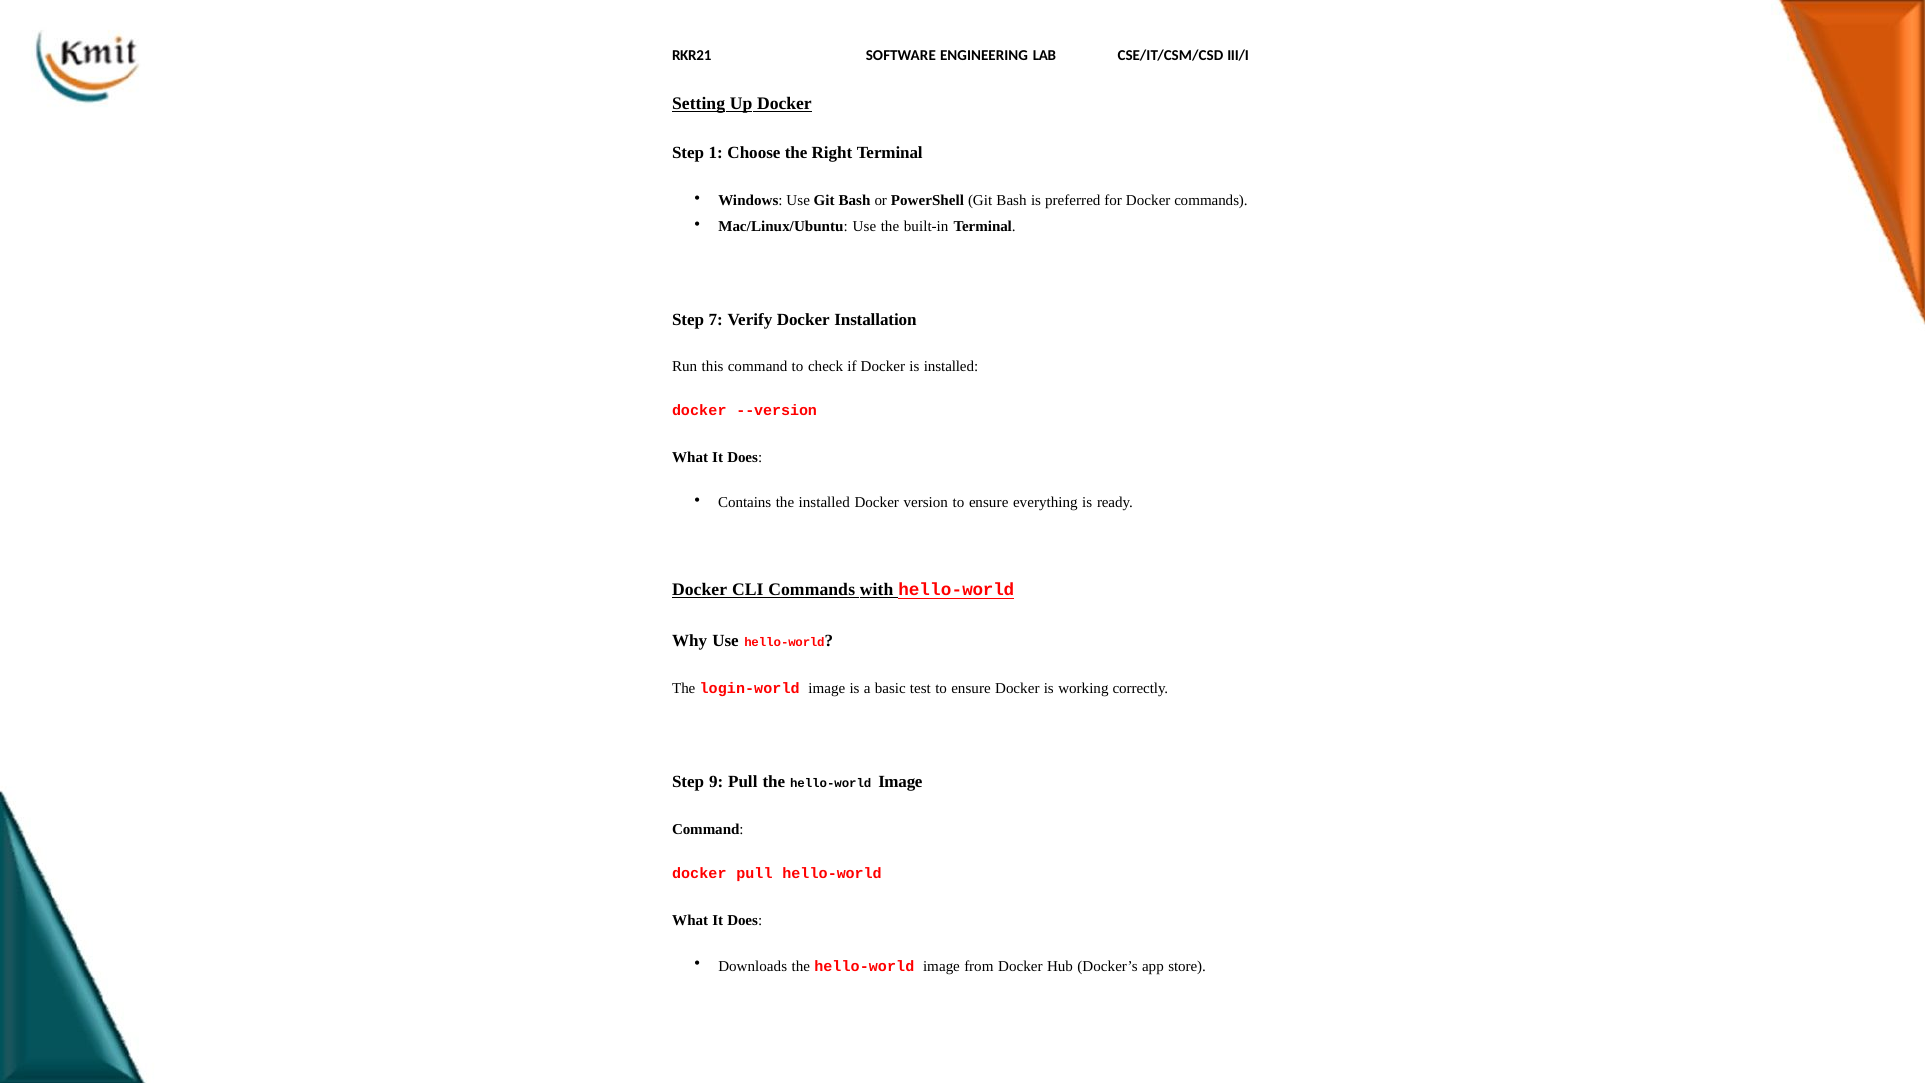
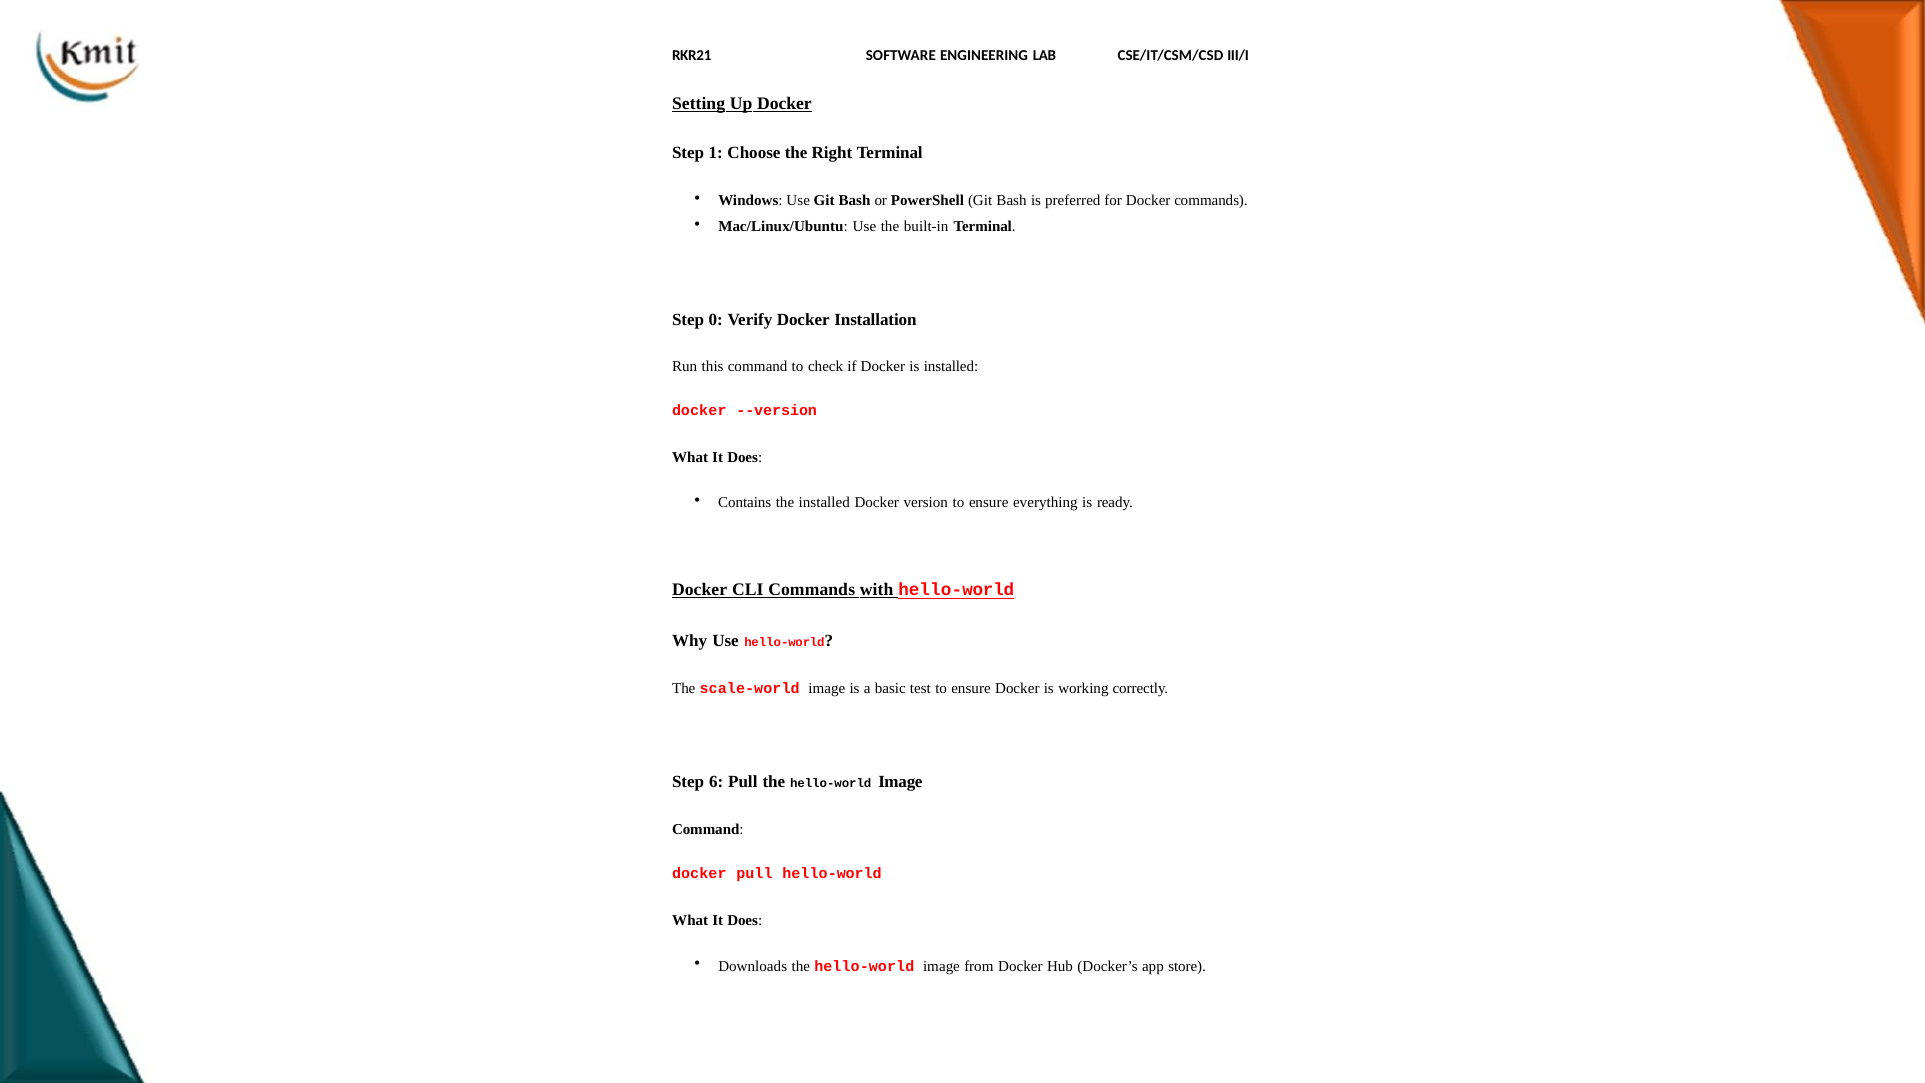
7: 7 -> 0
login-world: login-world -> scale-world
9: 9 -> 6
